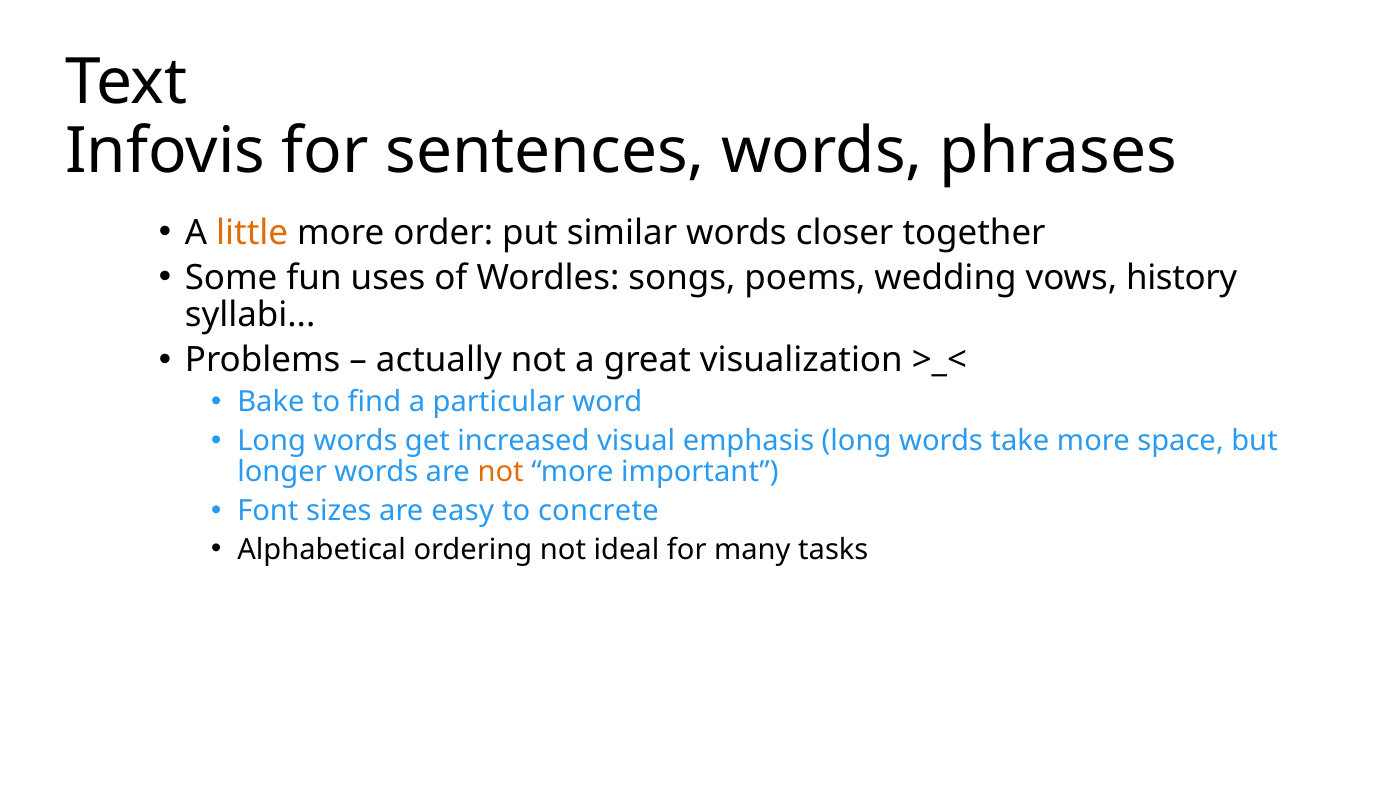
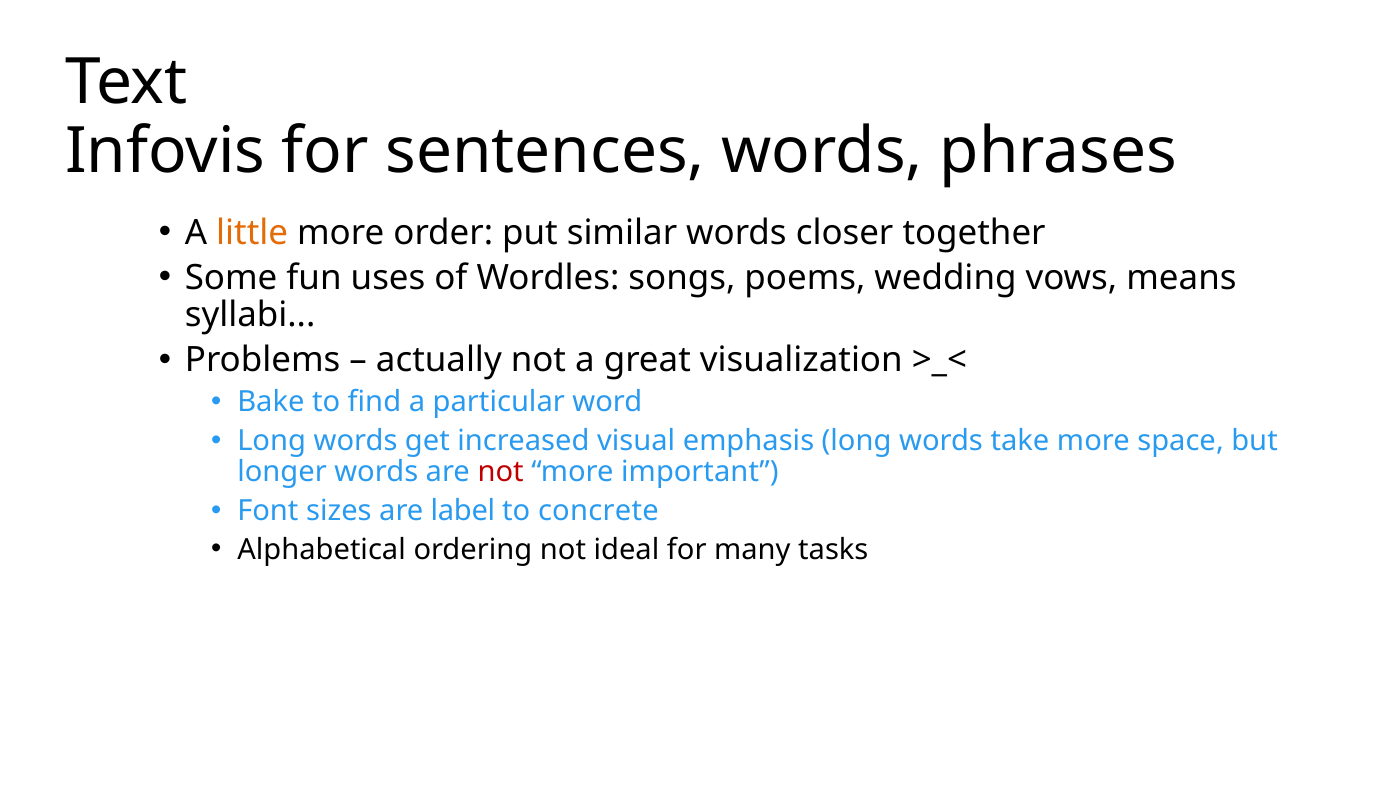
history: history -> means
not at (501, 472) colour: orange -> red
easy: easy -> label
